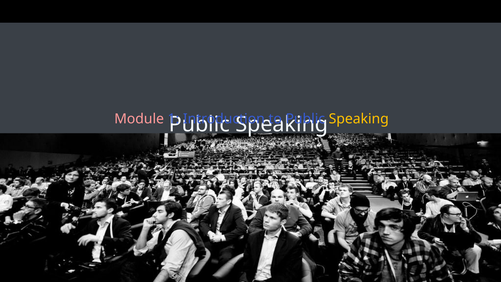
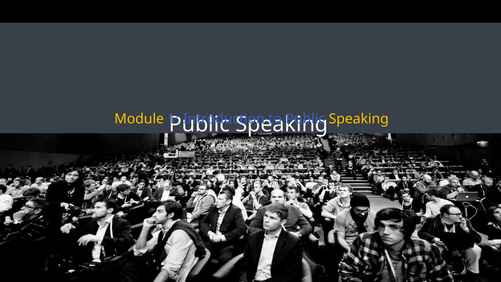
Module colour: pink -> yellow
